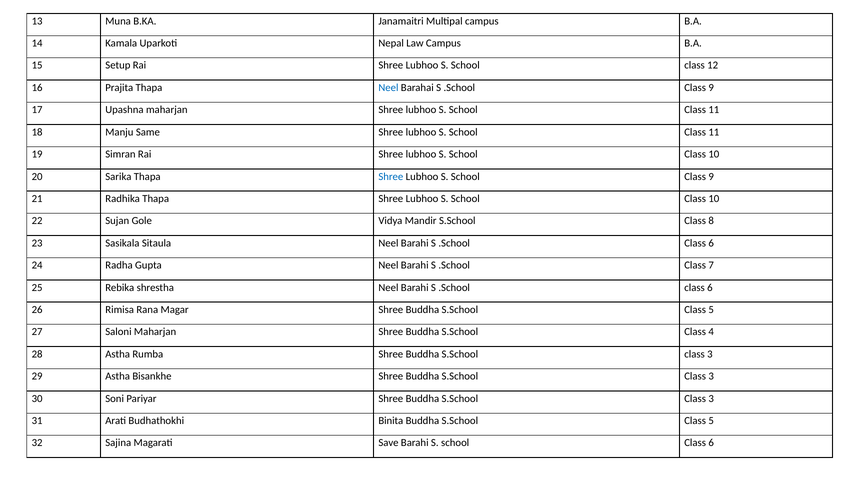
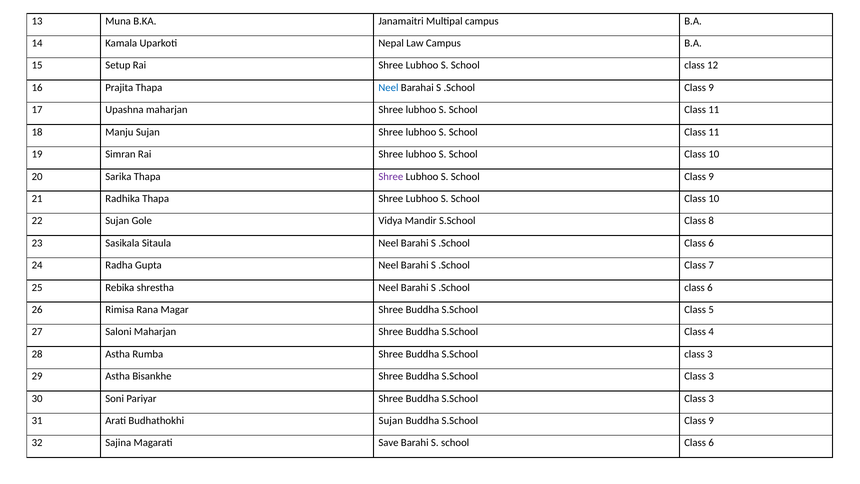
Manju Same: Same -> Sujan
Shree at (391, 176) colour: blue -> purple
Budhathokhi Binita: Binita -> Sujan
5 at (711, 421): 5 -> 9
